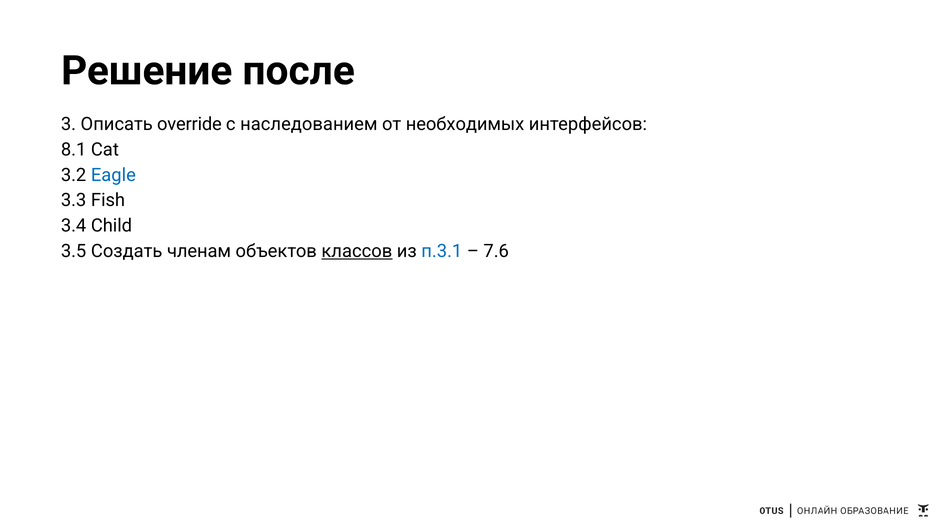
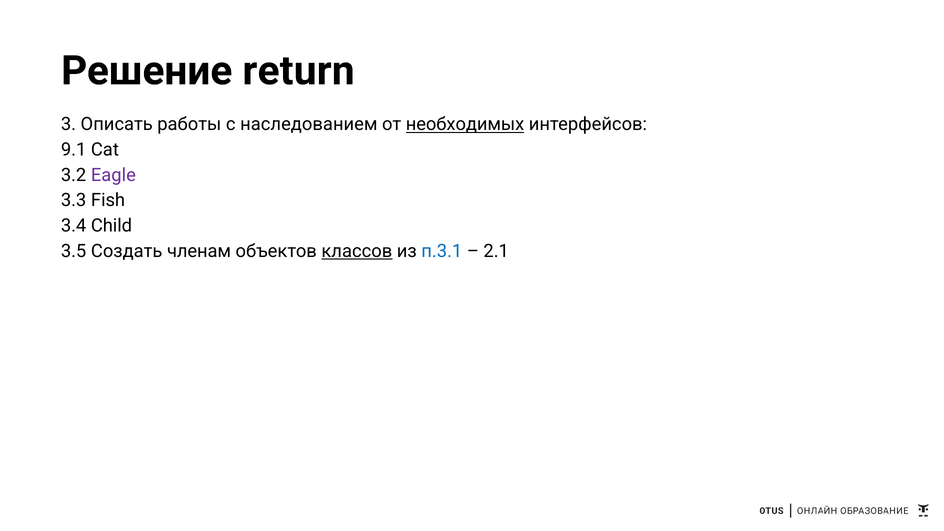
после: после -> return
override: override -> работы
необходимых underline: none -> present
8.1: 8.1 -> 9.1
Eagle colour: blue -> purple
7.6: 7.6 -> 2.1
